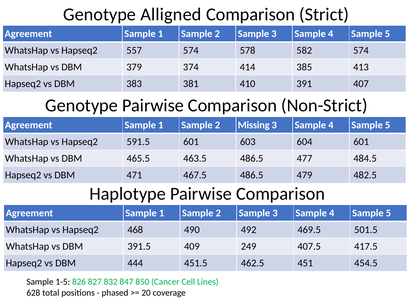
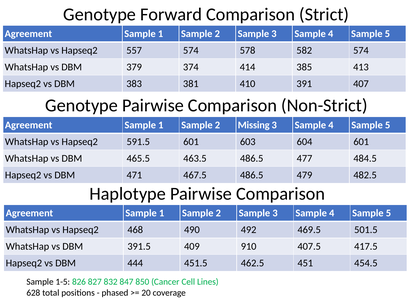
Alligned: Alligned -> Forward
249: 249 -> 910
